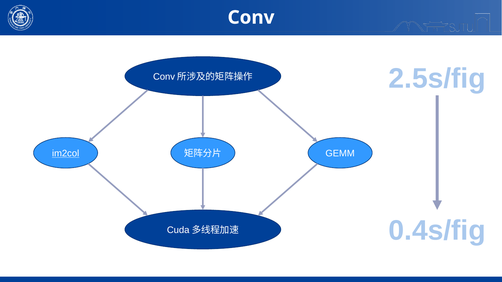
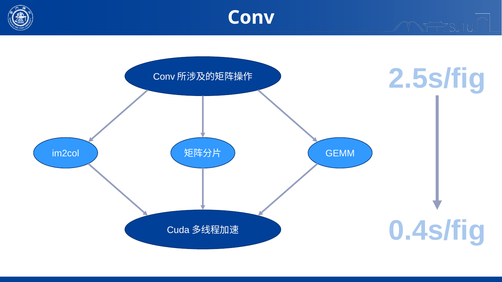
im2col underline: present -> none
